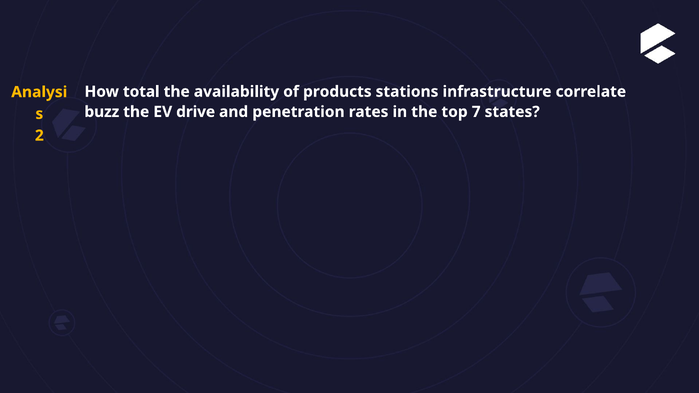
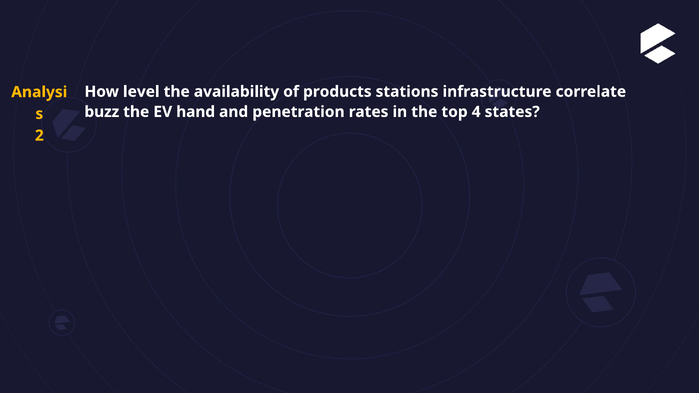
total: total -> level
drive: drive -> hand
7: 7 -> 4
